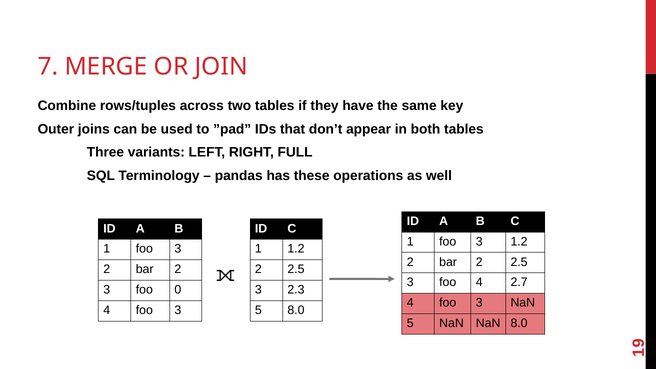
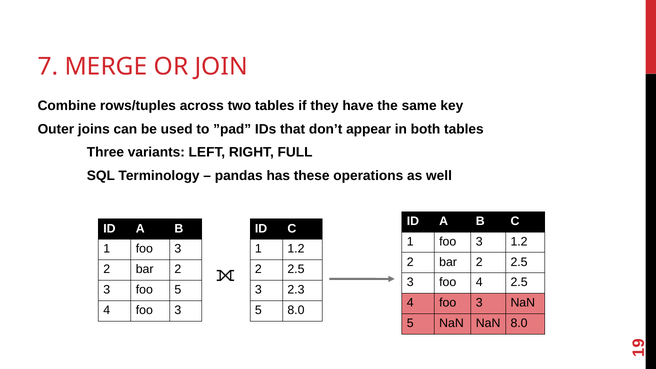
4 2.7: 2.7 -> 2.5
foo 0: 0 -> 5
